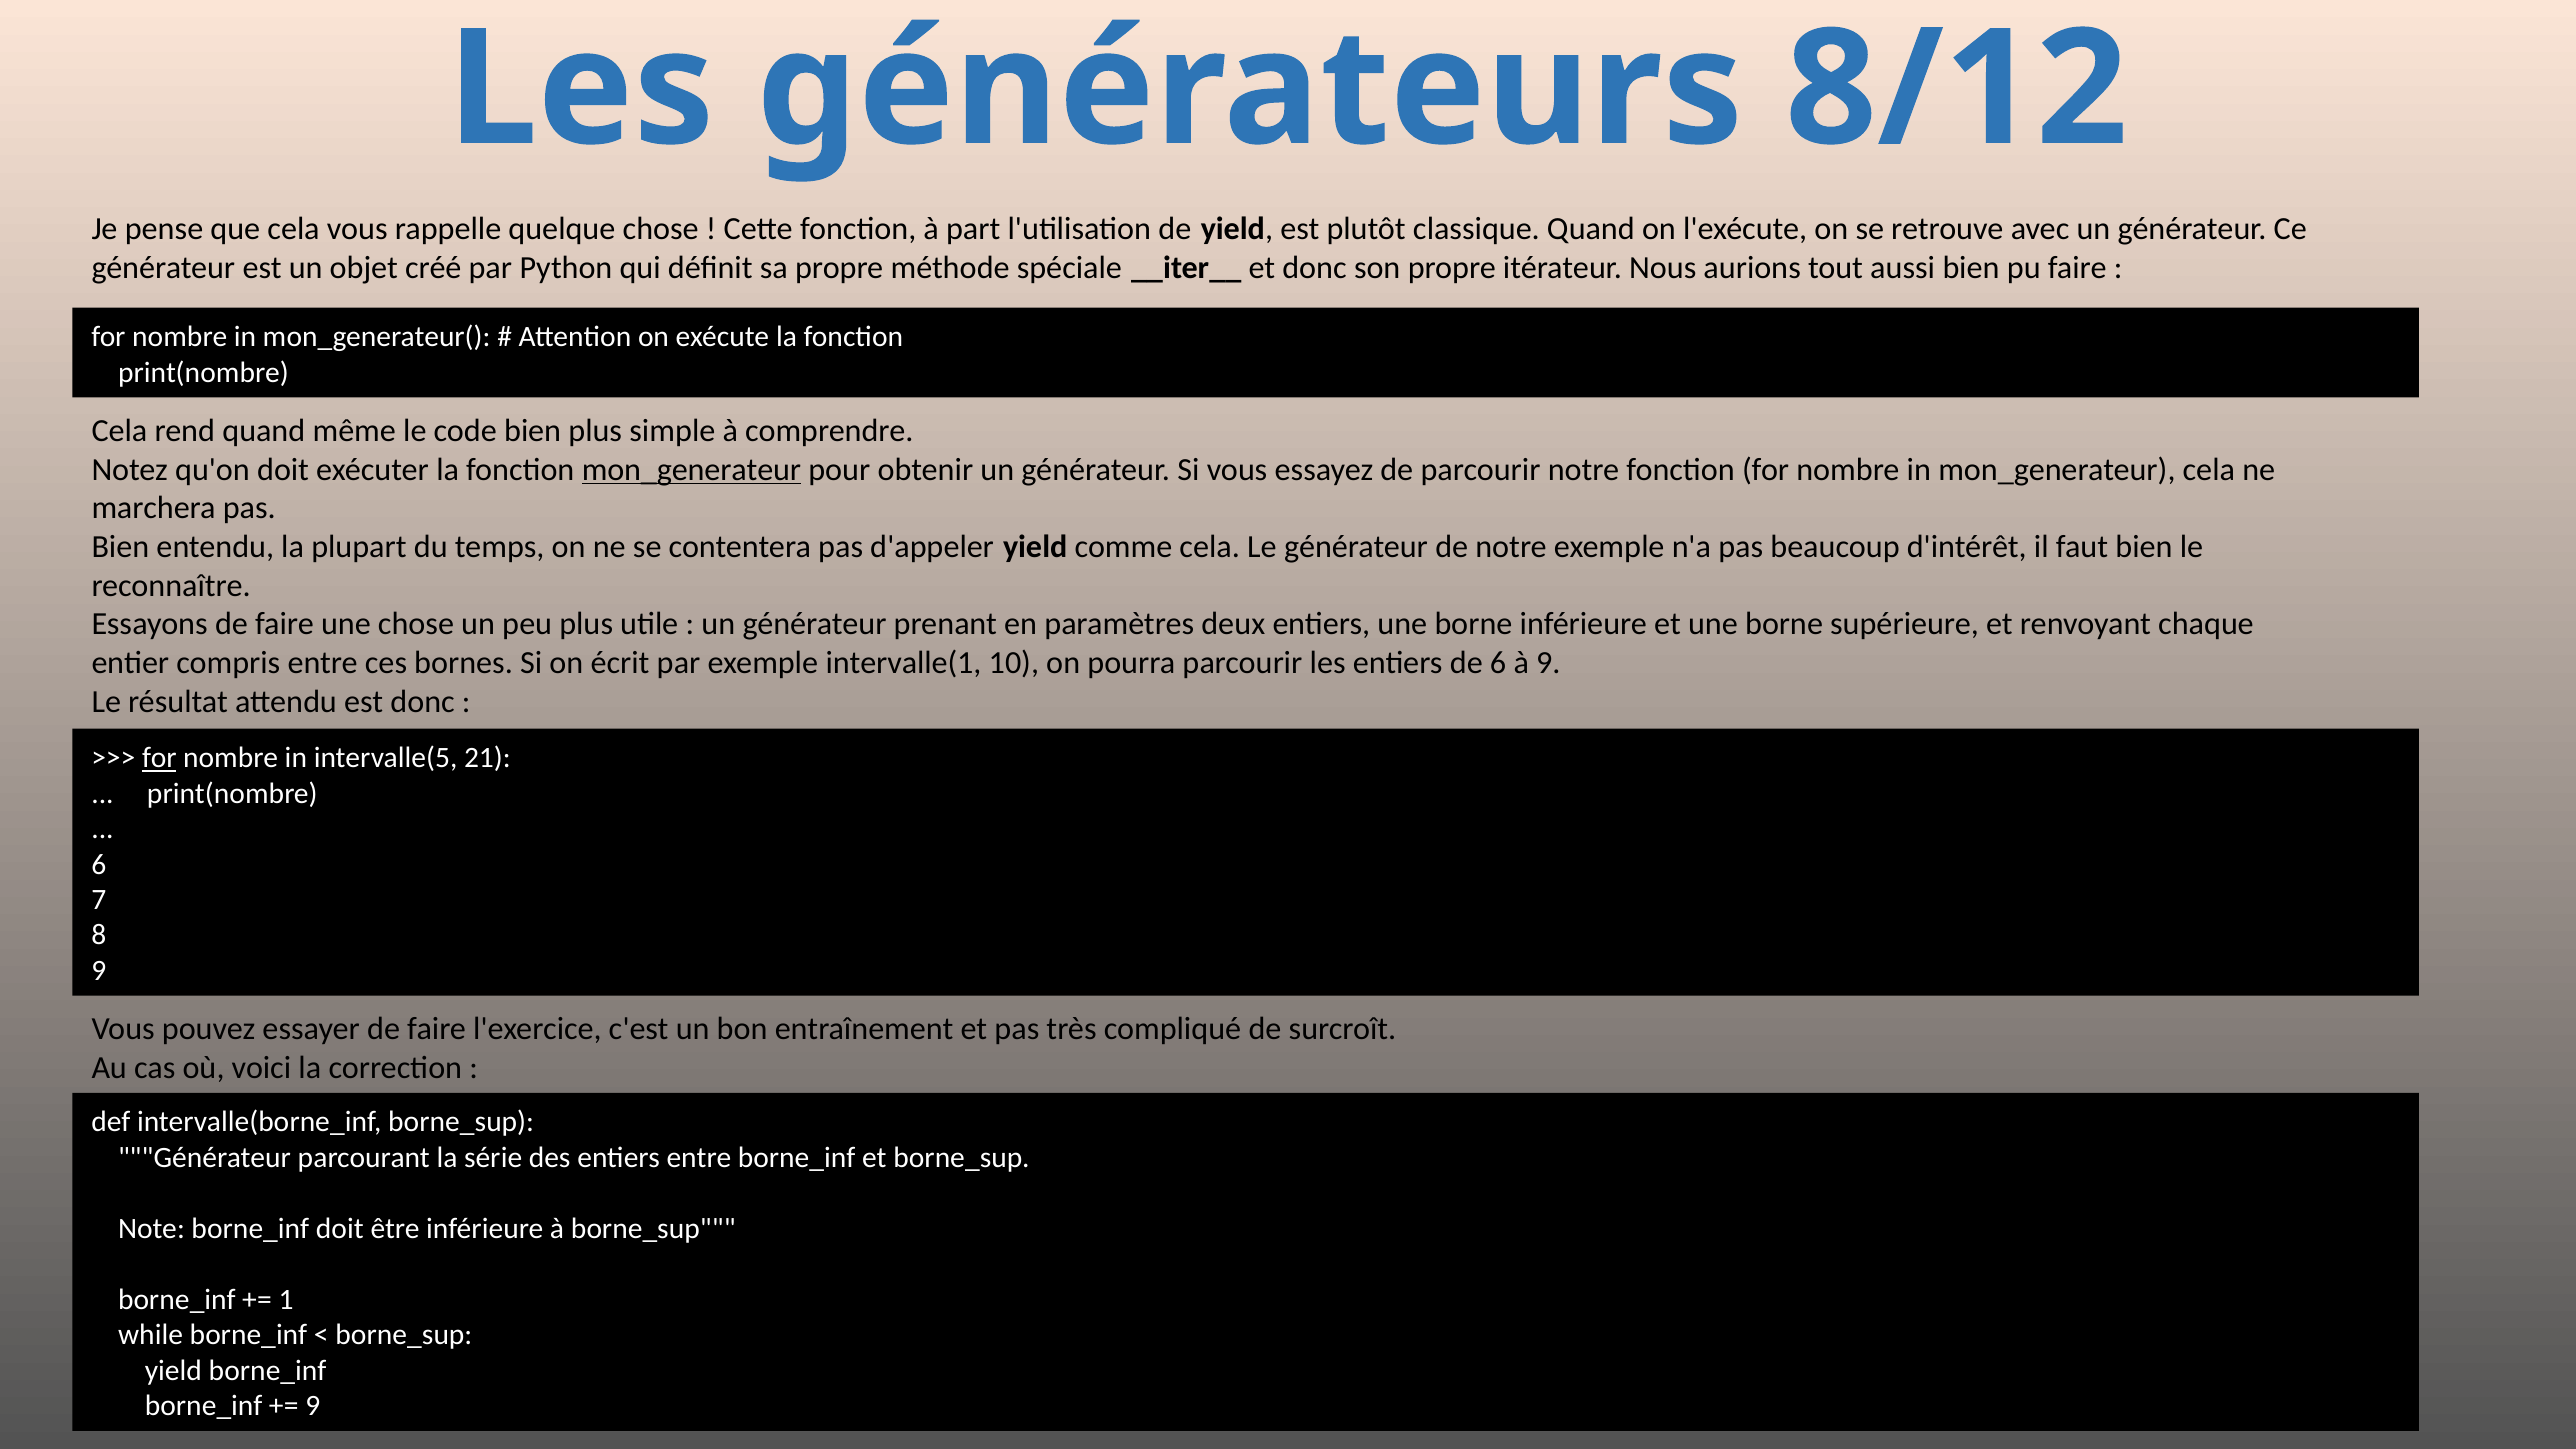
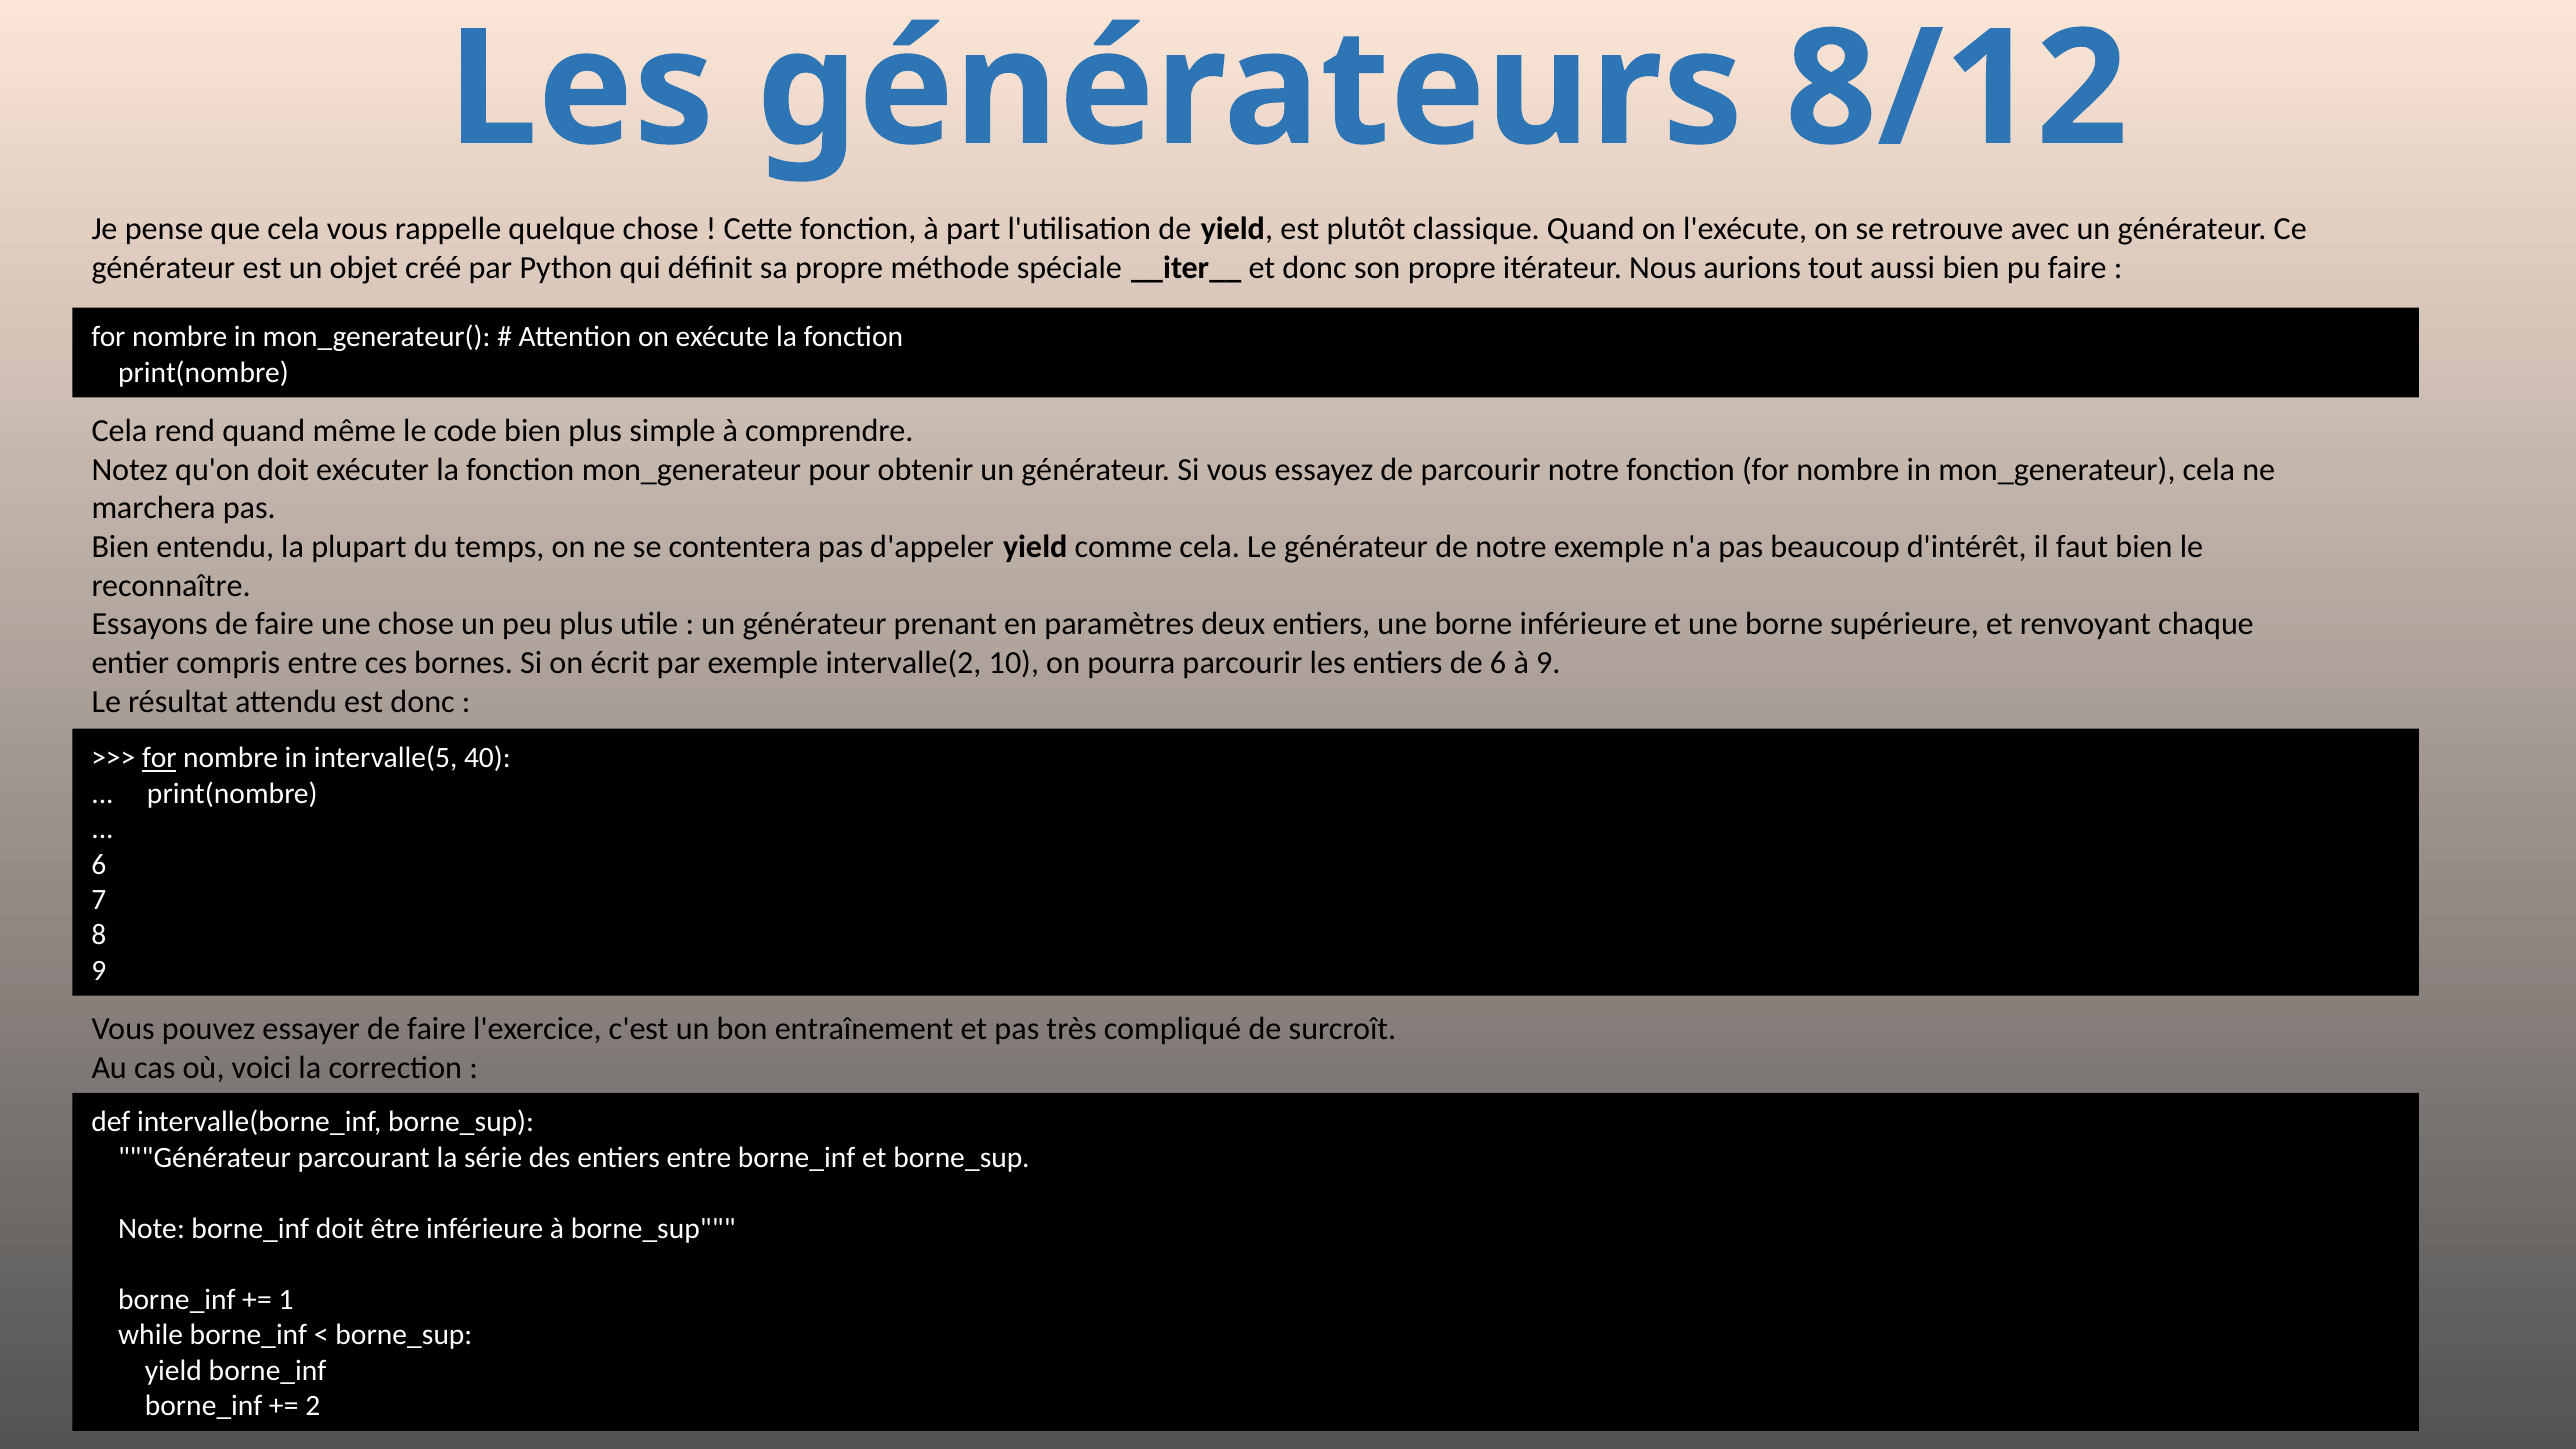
mon_generateur at (691, 470) underline: present -> none
intervalle(1: intervalle(1 -> intervalle(2
21: 21 -> 40
9 at (313, 1406): 9 -> 2
